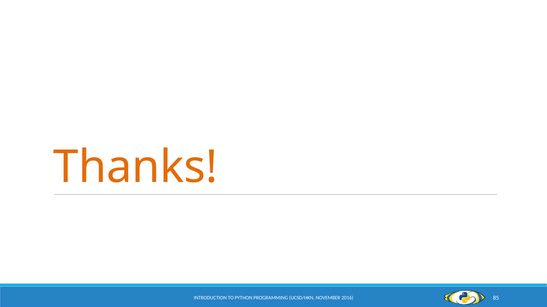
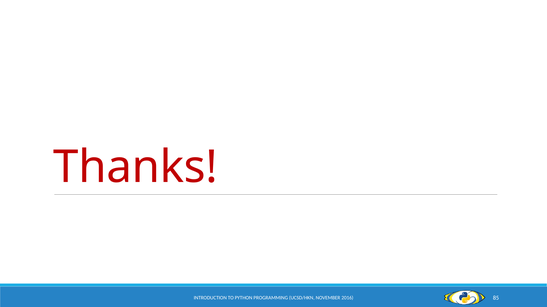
Thanks colour: orange -> red
